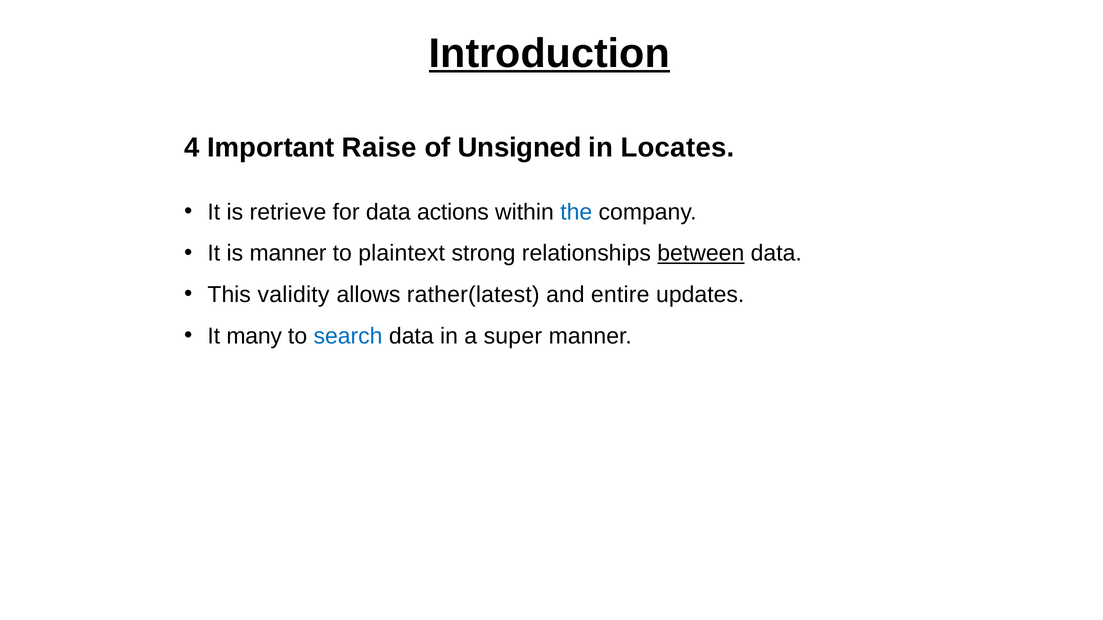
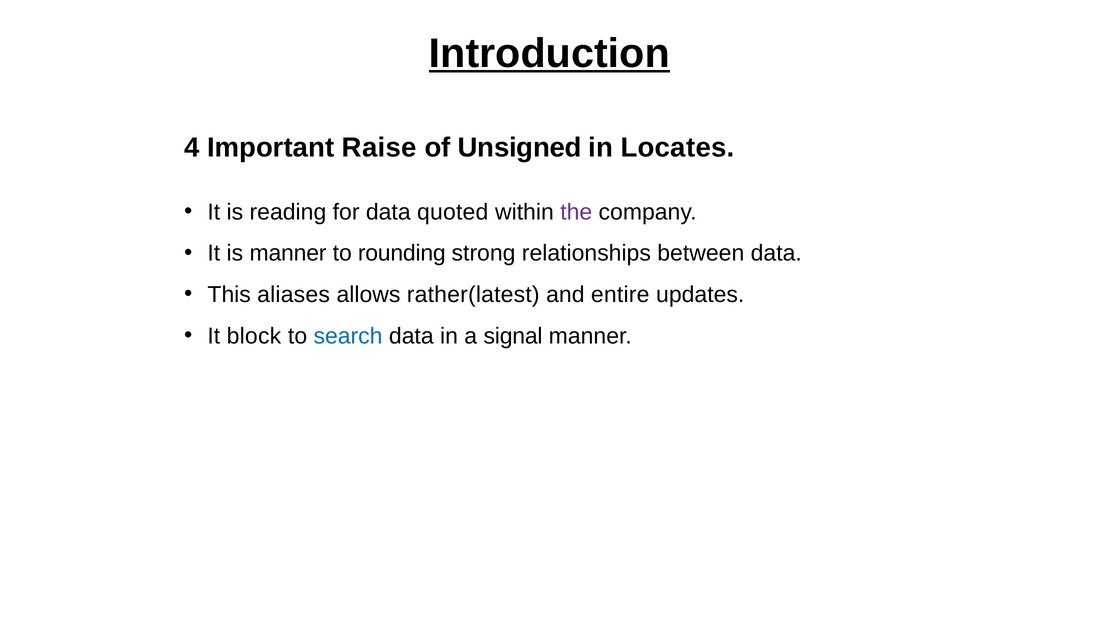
retrieve: retrieve -> reading
actions: actions -> quoted
the colour: blue -> purple
plaintext: plaintext -> rounding
between underline: present -> none
validity: validity -> aliases
many: many -> block
super: super -> signal
